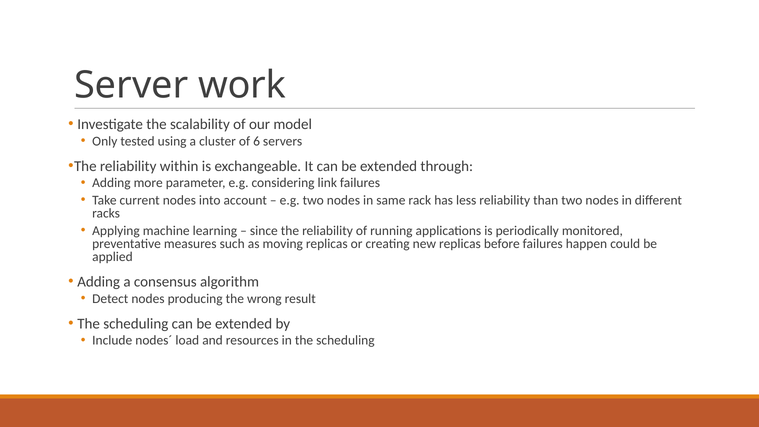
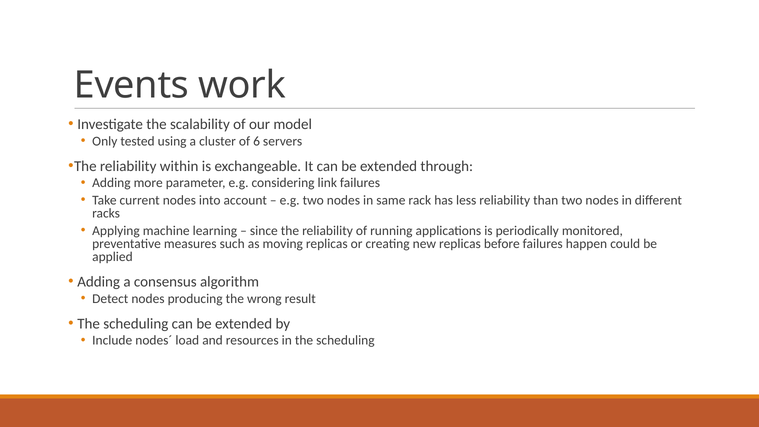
Server: Server -> Events
